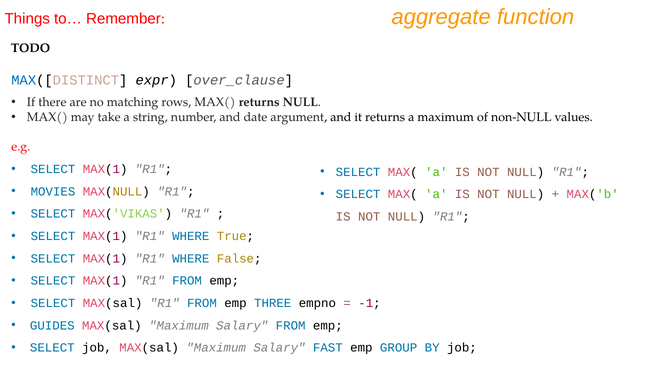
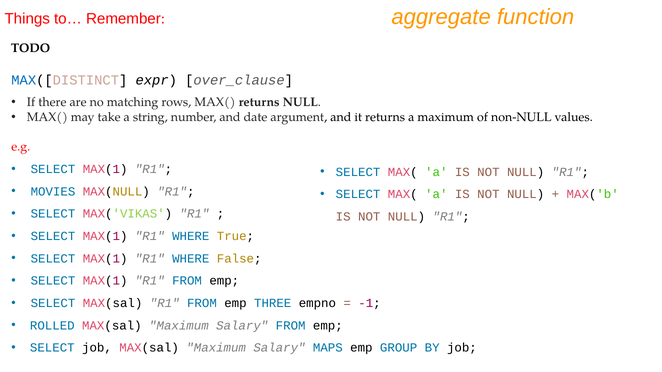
GUIDES: GUIDES -> ROLLED
FAST: FAST -> MAPS
